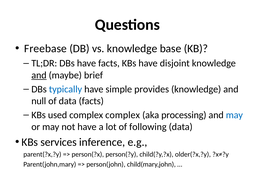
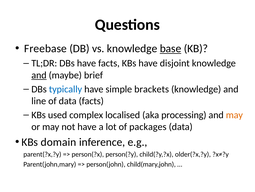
base underline: none -> present
provides: provides -> brackets
null: null -> line
complex complex: complex -> localised
may at (234, 115) colour: blue -> orange
following: following -> packages
services: services -> domain
